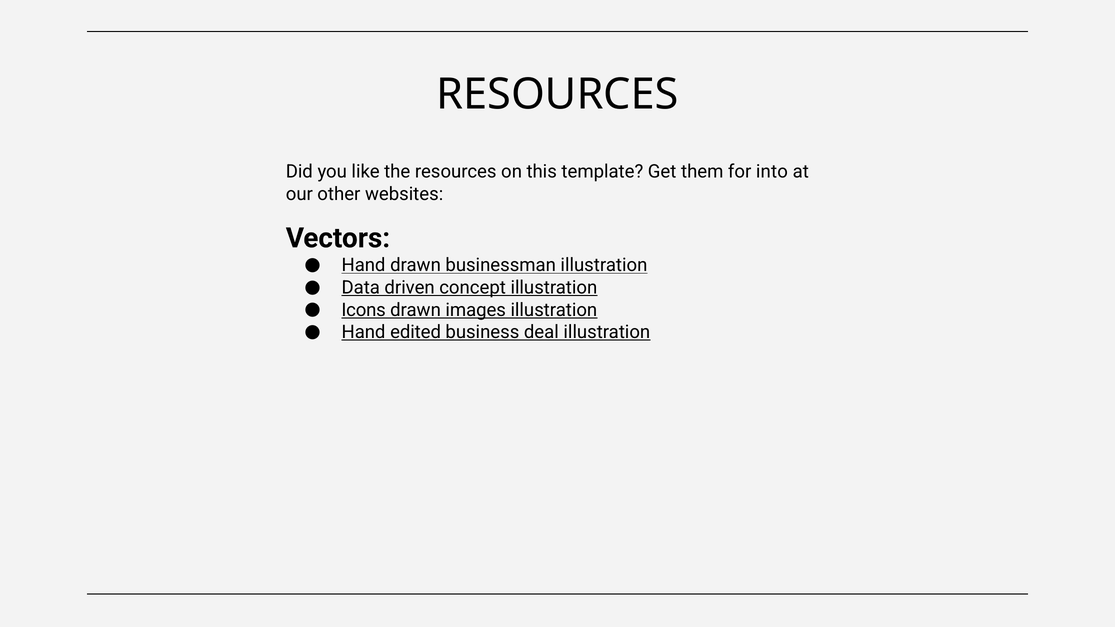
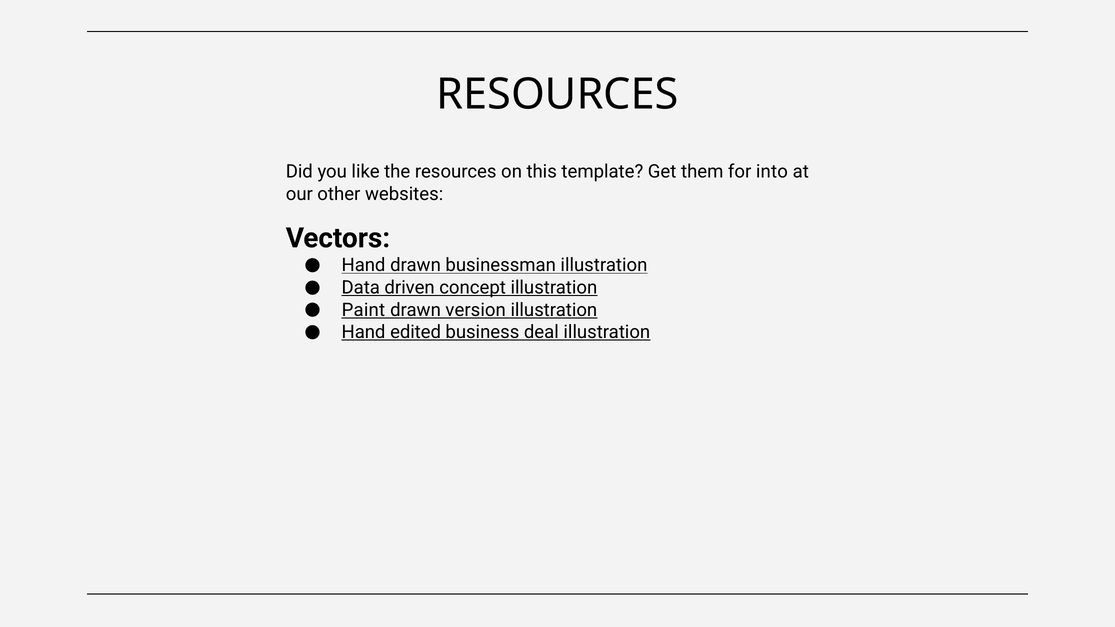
Icons: Icons -> Paint
images: images -> version
